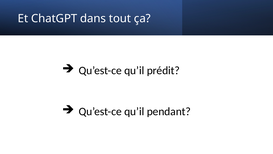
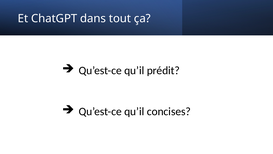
pendant: pendant -> concises
